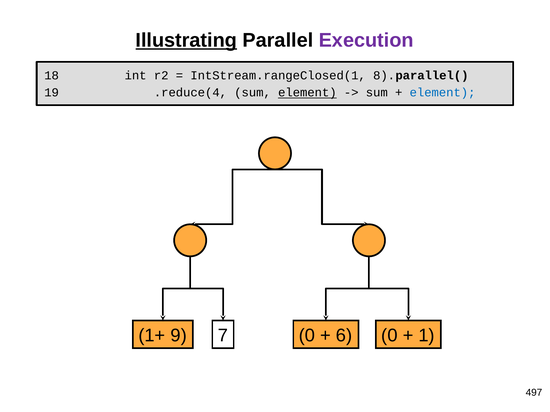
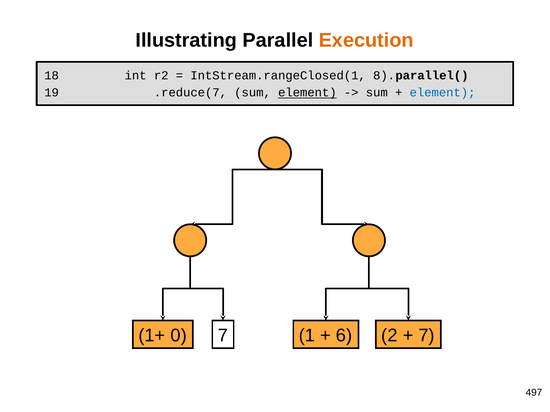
Illustrating underline: present -> none
Execution colour: purple -> orange
.reduce(4: .reduce(4 -> .reduce(7
9: 9 -> 0
7 0: 0 -> 1
6 0: 0 -> 2
1 at (427, 336): 1 -> 7
